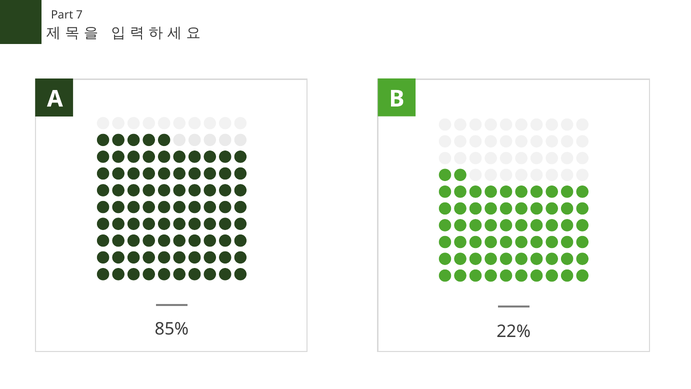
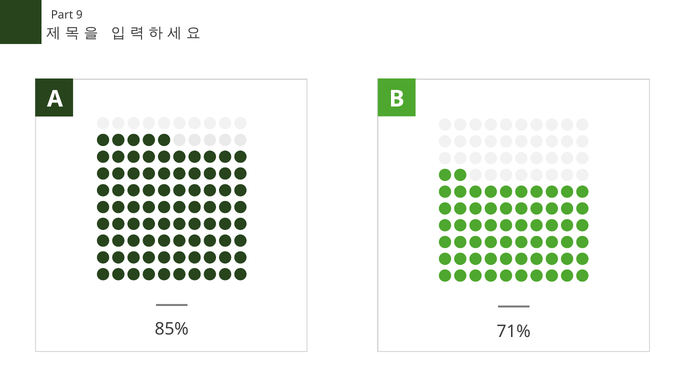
7: 7 -> 9
22%: 22% -> 71%
